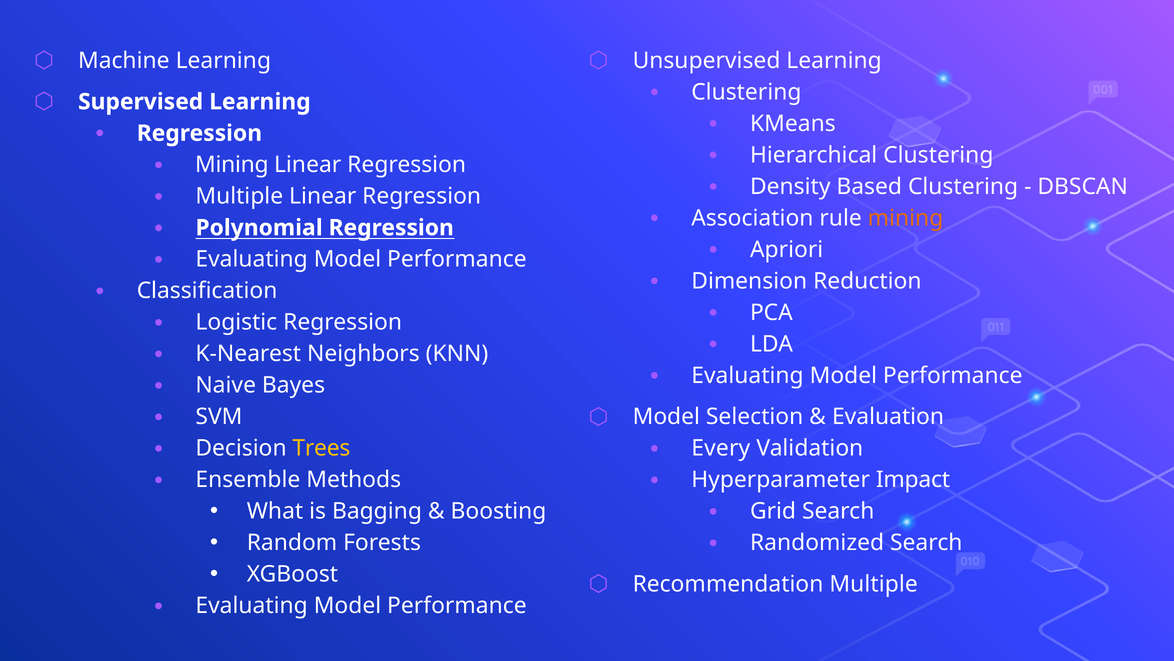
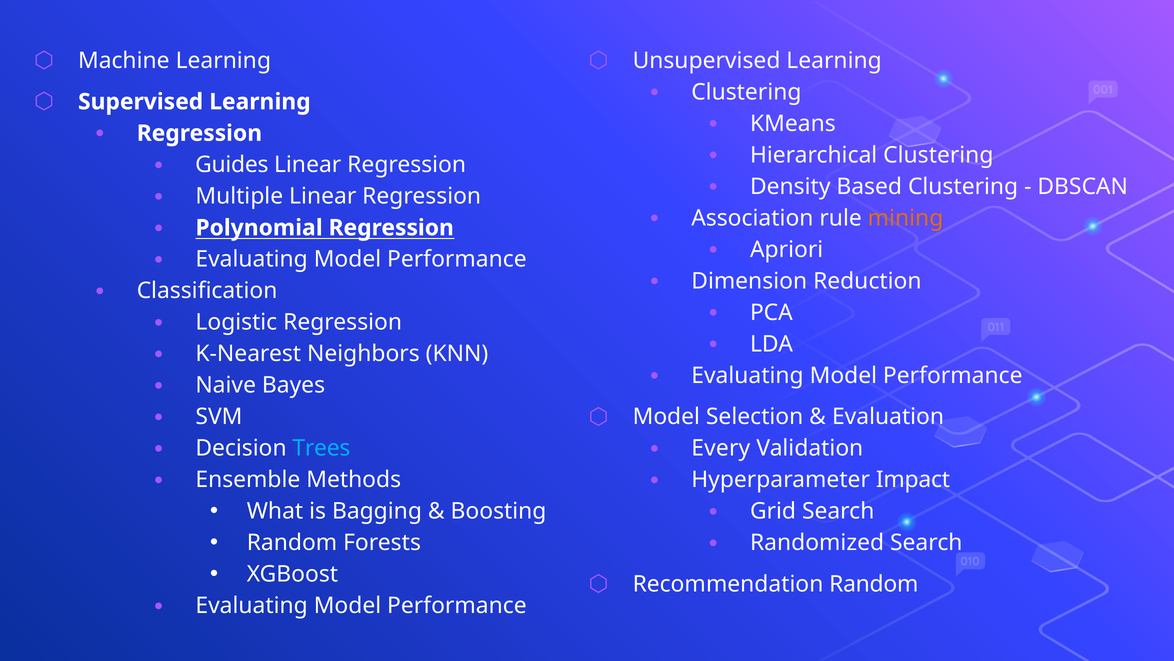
Mining at (232, 165): Mining -> Guides
Trees colour: yellow -> light blue
Recommendation Multiple: Multiple -> Random
